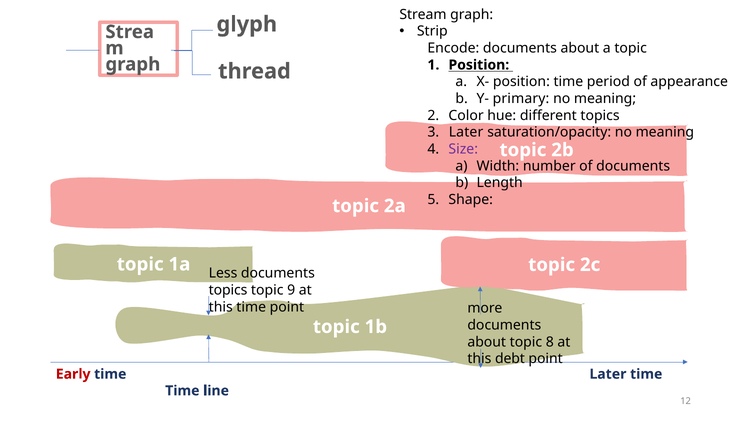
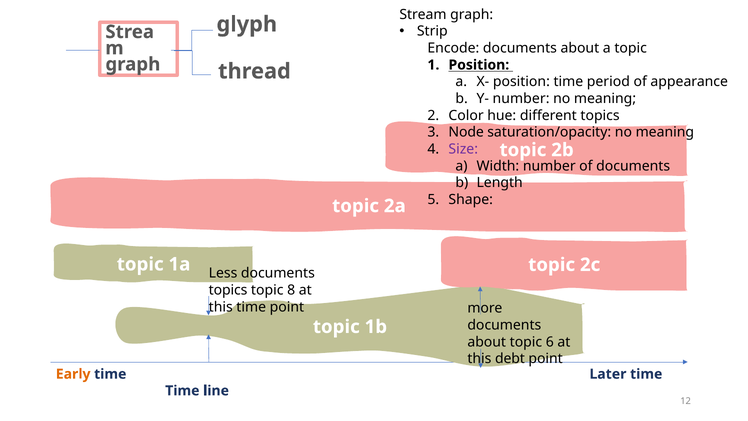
Y- primary: primary -> number
Later at (466, 132): Later -> Node
9: 9 -> 8
8: 8 -> 6
Early colour: red -> orange
